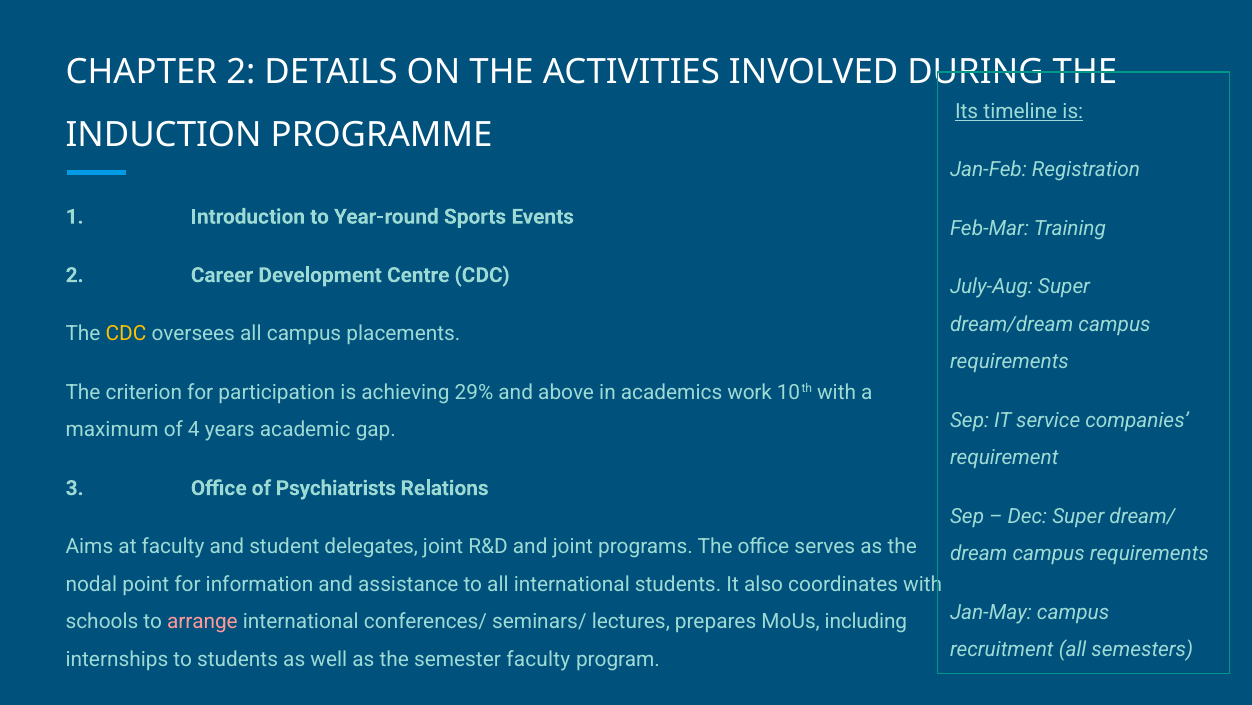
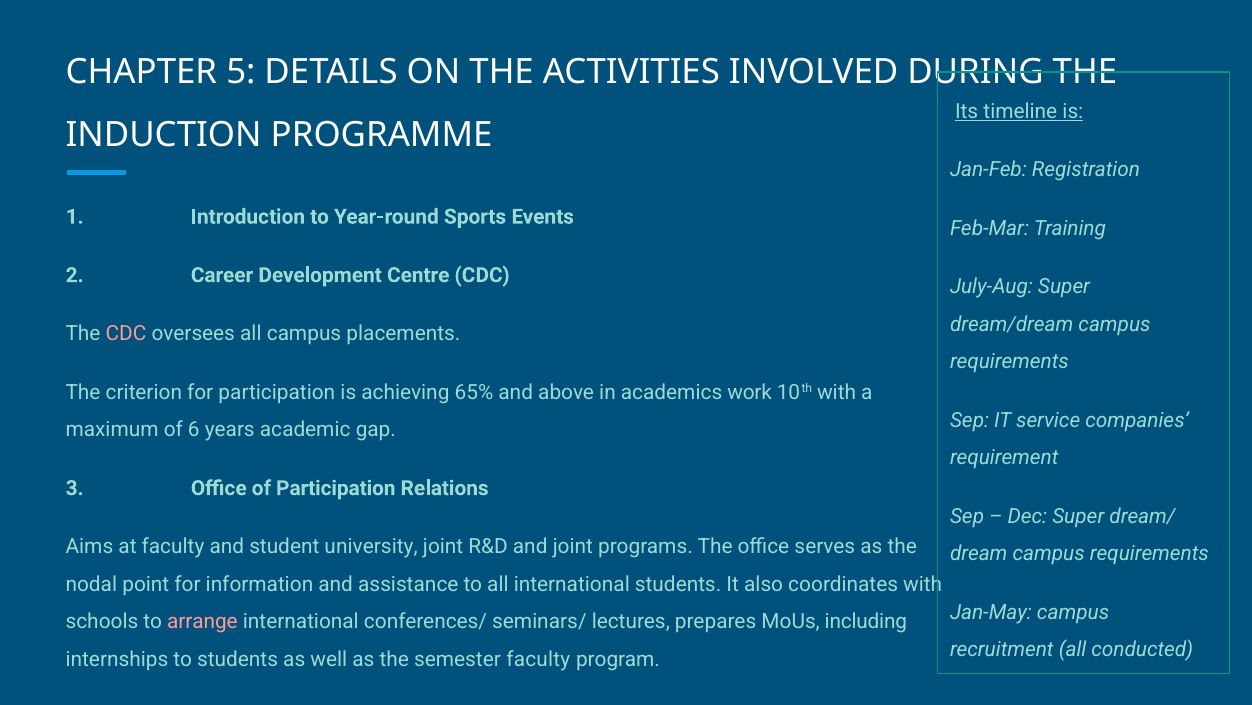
CHAPTER 2: 2 -> 5
CDC at (126, 333) colour: yellow -> pink
29%: 29% -> 65%
4: 4 -> 6
of Psychiatrists: Psychiatrists -> Participation
delegates: delegates -> university
semesters: semesters -> conducted
